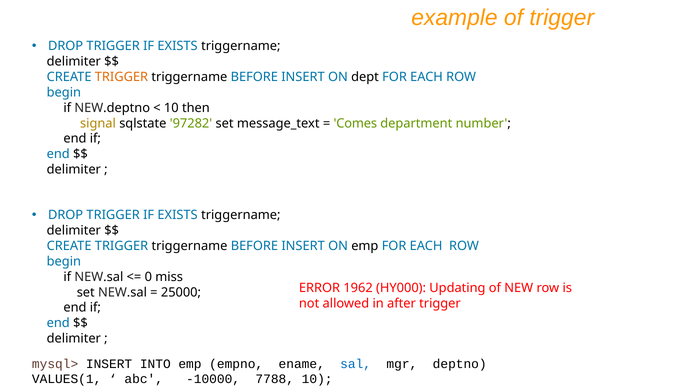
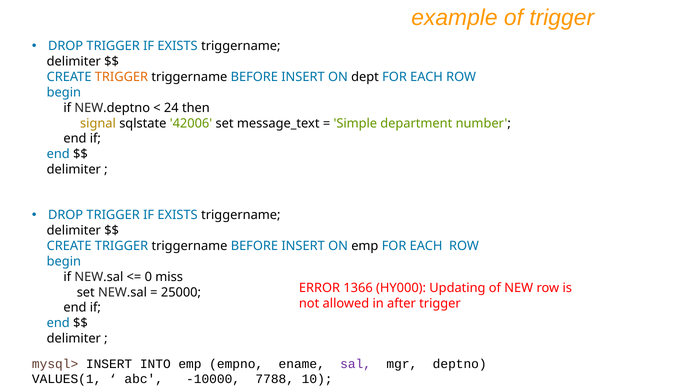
10 at (171, 108): 10 -> 24
97282: 97282 -> 42006
Comes: Comes -> Simple
1962: 1962 -> 1366
sal colour: blue -> purple
